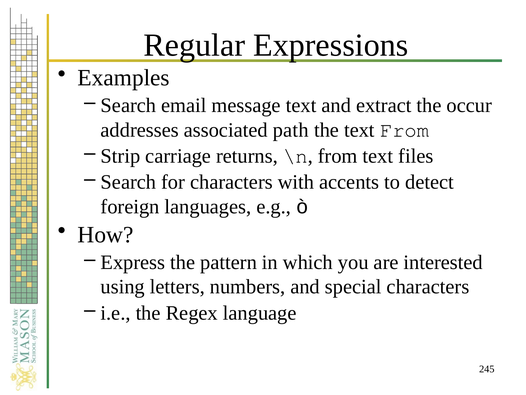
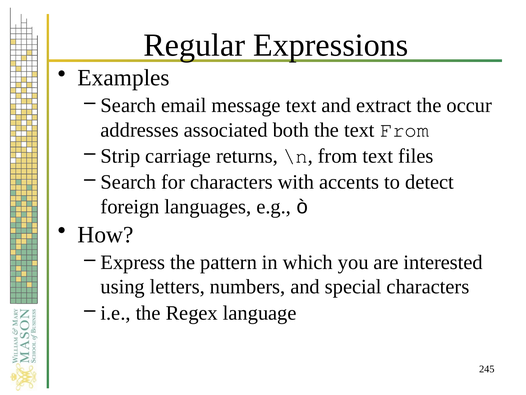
path: path -> both
